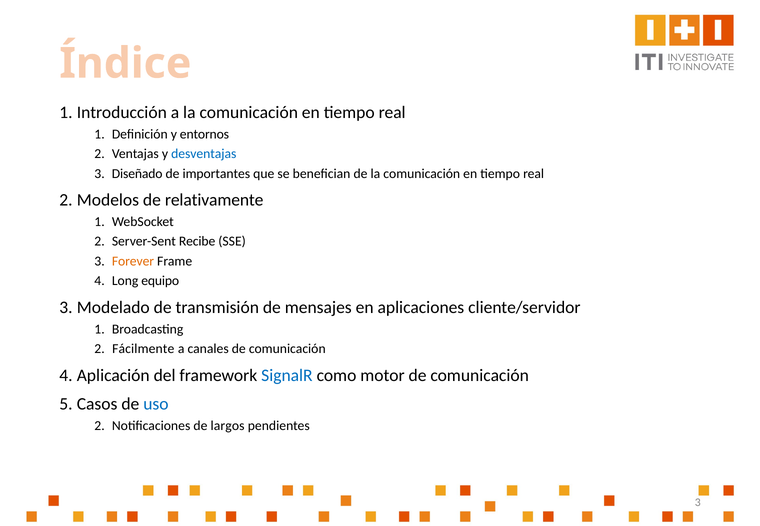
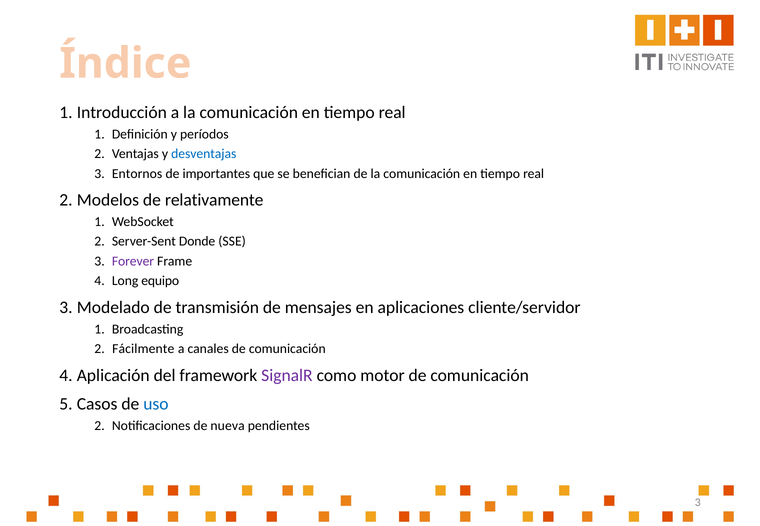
entornos: entornos -> períodos
Diseñado: Diseñado -> Entornos
Recibe: Recibe -> Donde
Forever colour: orange -> purple
SignalR colour: blue -> purple
largos: largos -> nueva
